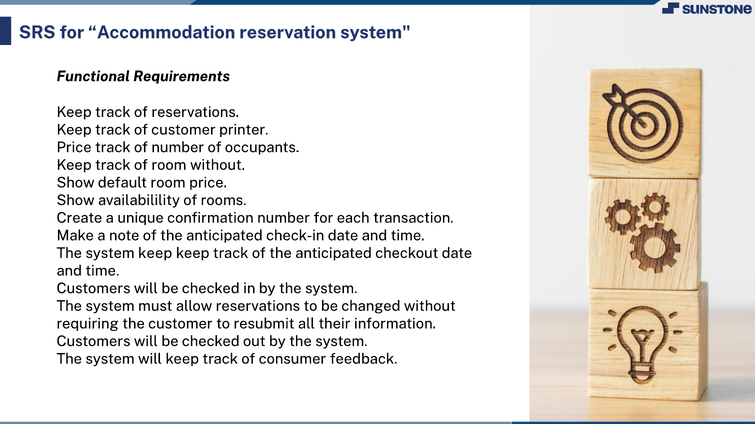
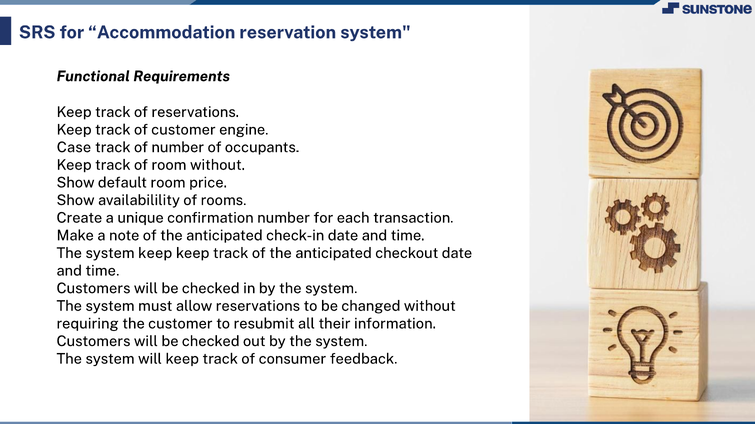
printer: printer -> engine
Price at (74, 148): Price -> Case
